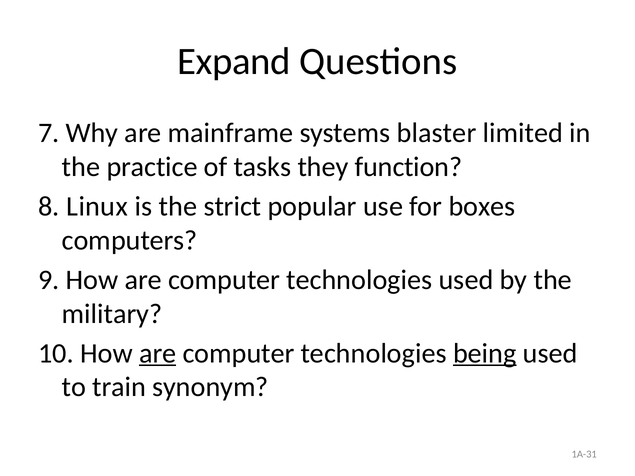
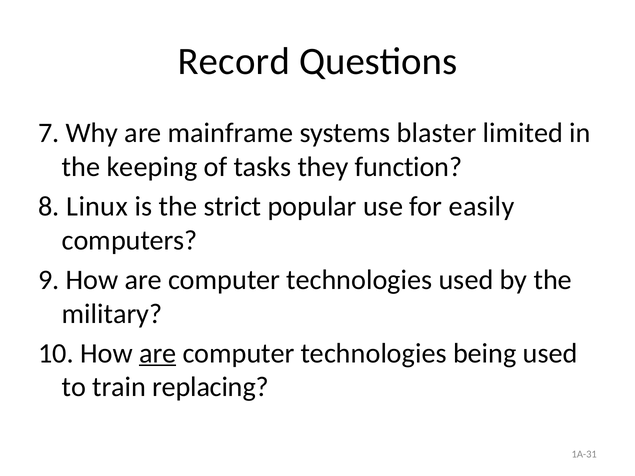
Expand: Expand -> Record
practice: practice -> keeping
boxes: boxes -> easily
being underline: present -> none
synonym: synonym -> replacing
